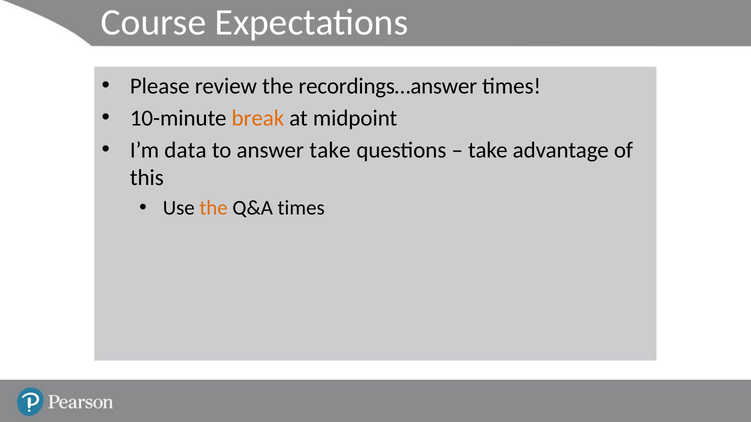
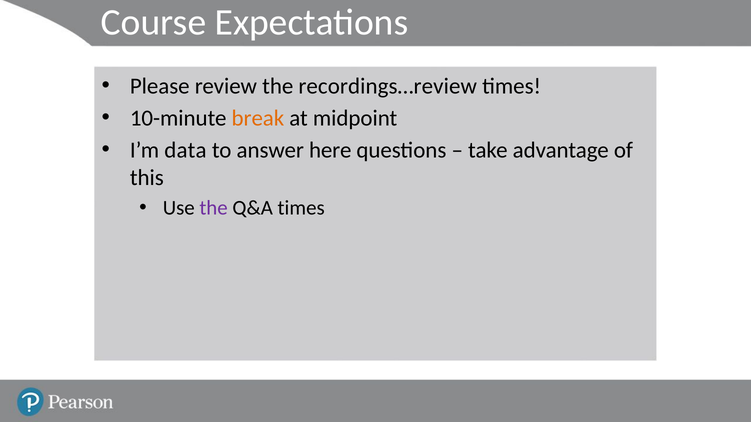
recordings…answer: recordings…answer -> recordings…review
answer take: take -> here
the at (214, 208) colour: orange -> purple
